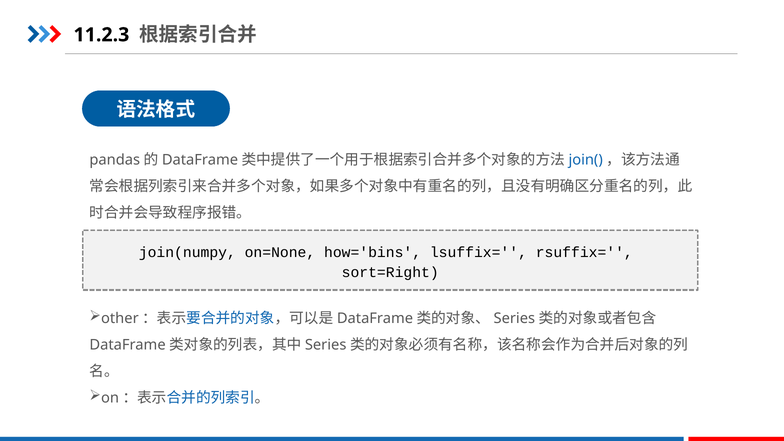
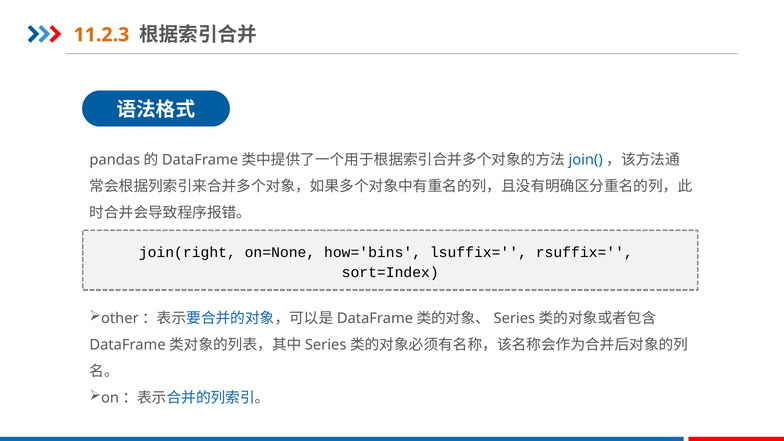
11.2.3 colour: black -> orange
join(numpy: join(numpy -> join(right
sort=Right: sort=Right -> sort=Index
